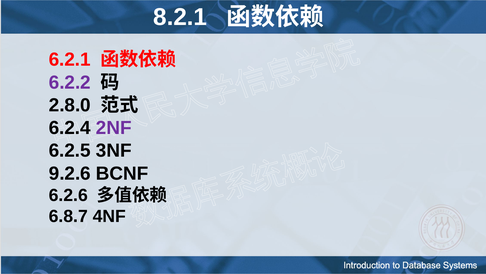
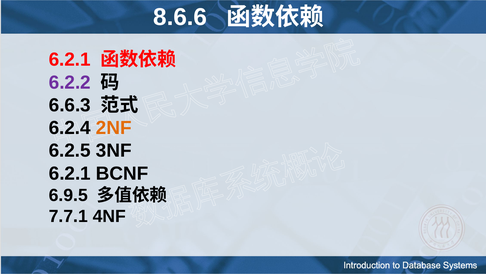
8.2.1: 8.2.1 -> 8.6.6
2.8.0: 2.8.0 -> 6.6.3
2NF colour: purple -> orange
9.2.6 at (70, 173): 9.2.6 -> 6.2.1
6.2.6: 6.2.6 -> 6.9.5
6.8.7: 6.8.7 -> 7.7.1
